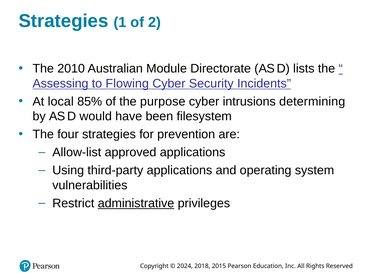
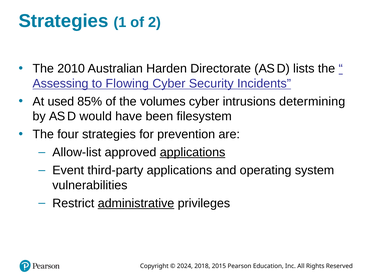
Module: Module -> Harden
local: local -> used
purpose: purpose -> volumes
applications at (193, 152) underline: none -> present
Using: Using -> Event
